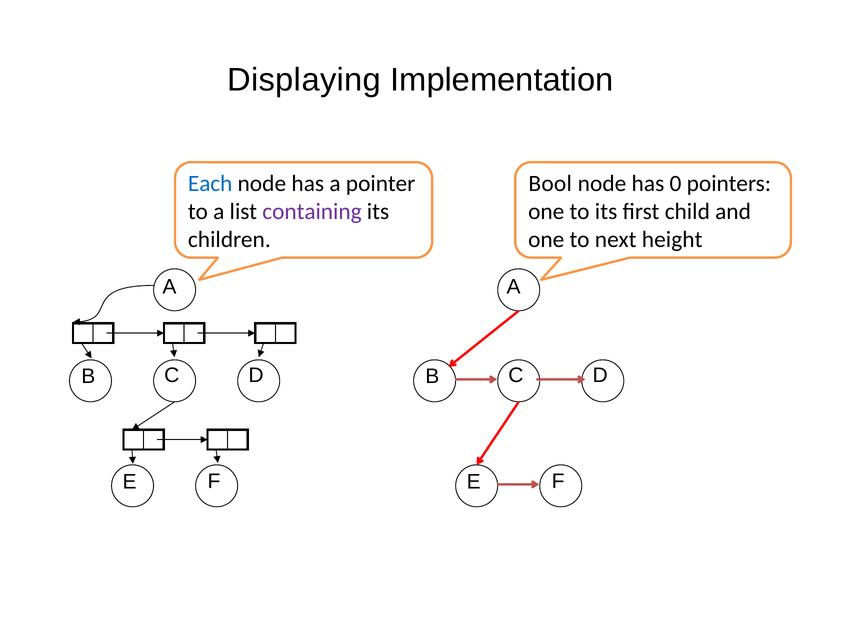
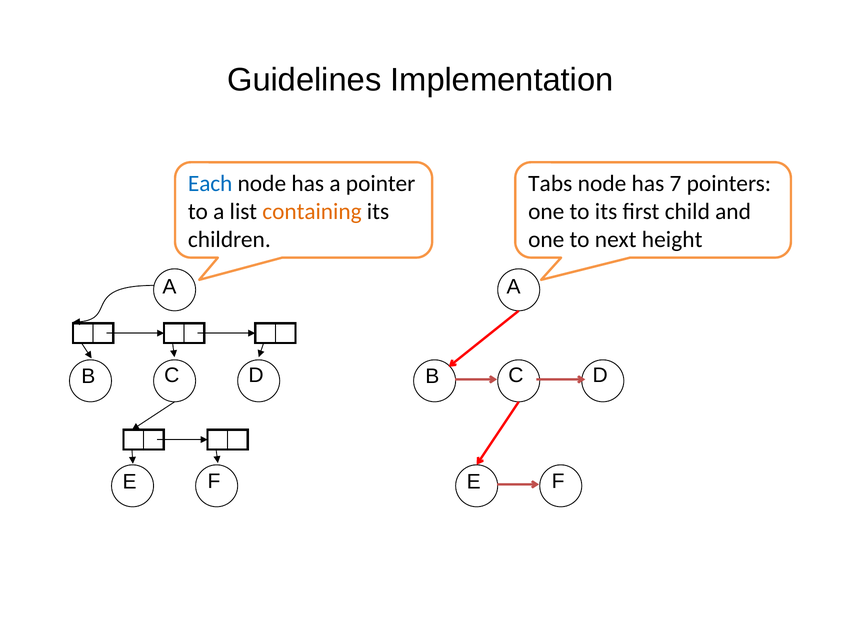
Displaying: Displaying -> Guidelines
Bool: Bool -> Tabs
0: 0 -> 7
containing colour: purple -> orange
